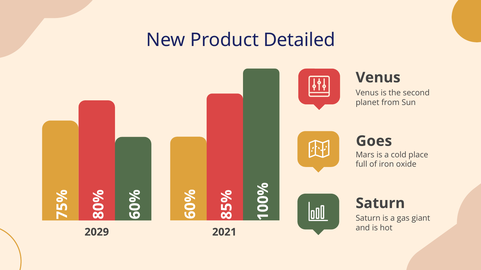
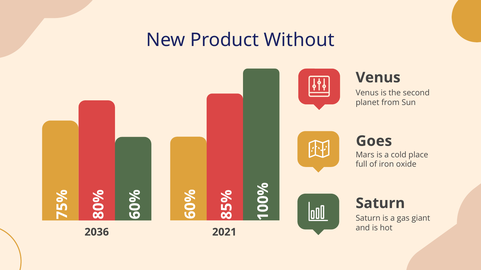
Detailed: Detailed -> Without
2029: 2029 -> 2036
